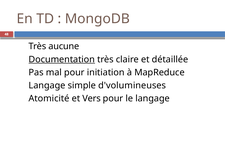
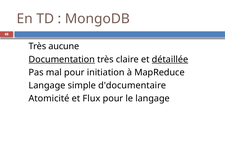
détaillée underline: none -> present
d'volumineuses: d'volumineuses -> d'documentaire
Vers: Vers -> Flux
